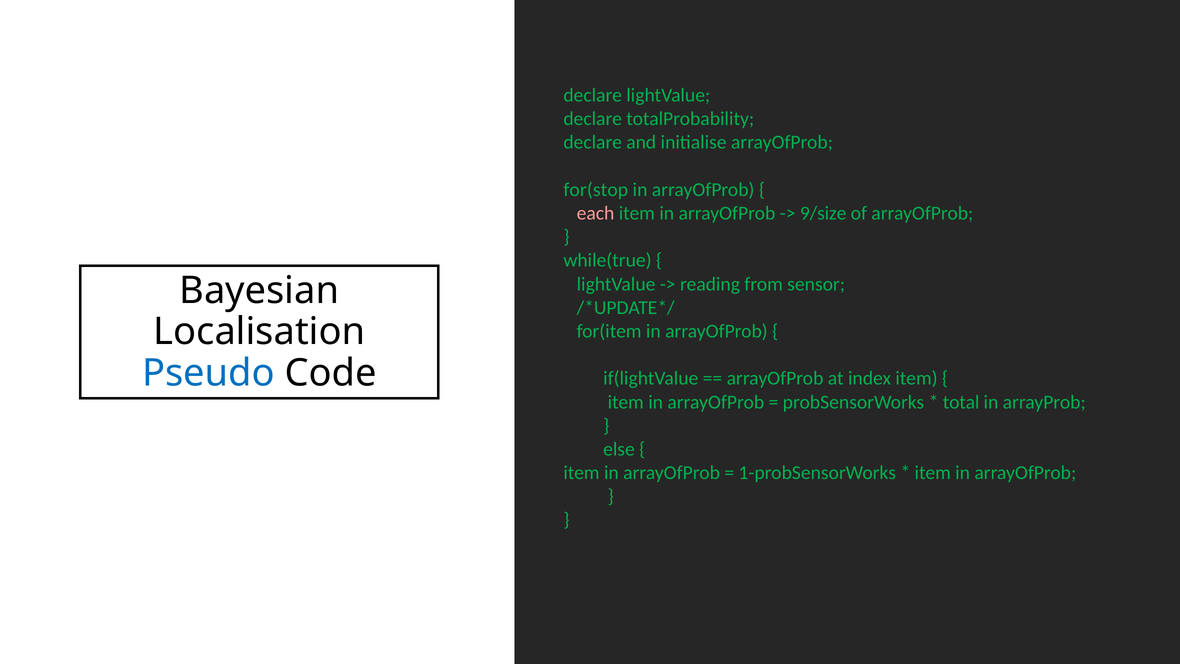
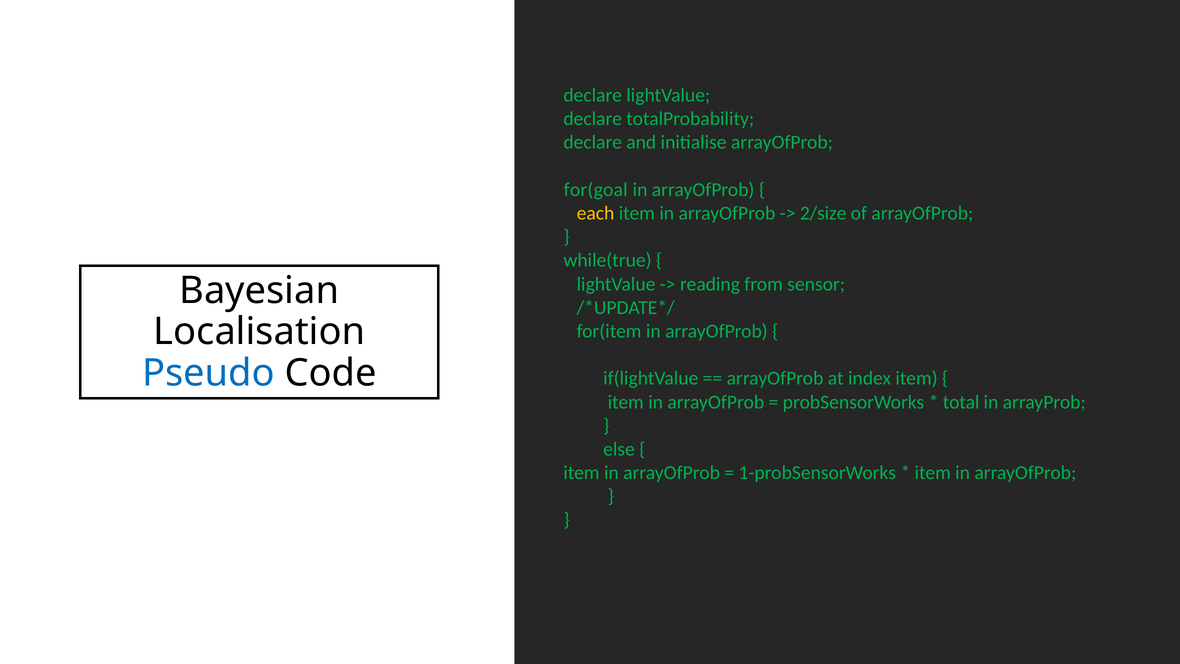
for(stop: for(stop -> for(goal
each colour: pink -> yellow
9/size: 9/size -> 2/size
